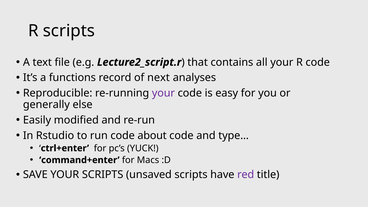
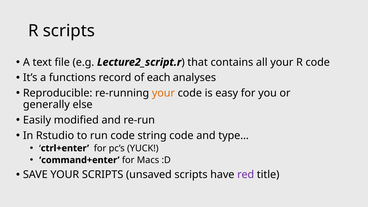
next: next -> each
your at (163, 93) colour: purple -> orange
about: about -> string
